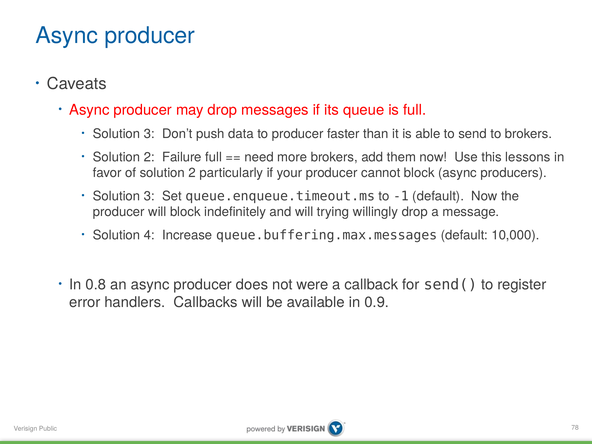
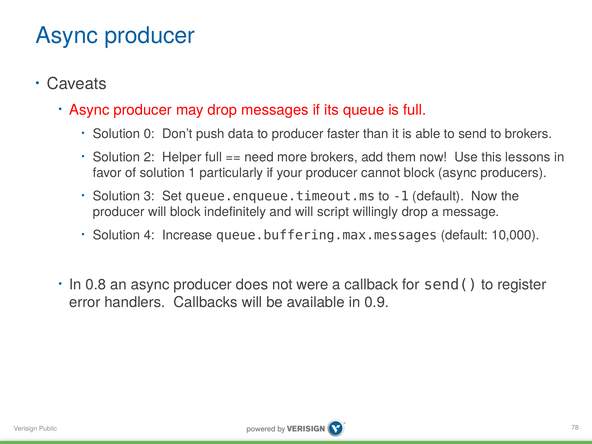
3 at (149, 134): 3 -> 0
Failure: Failure -> Helper
of solution 2: 2 -> 1
trying: trying -> script
